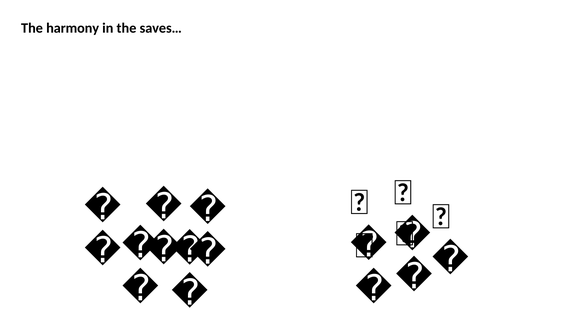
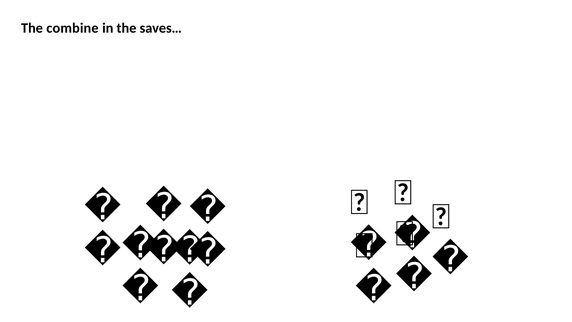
harmony: harmony -> combine
